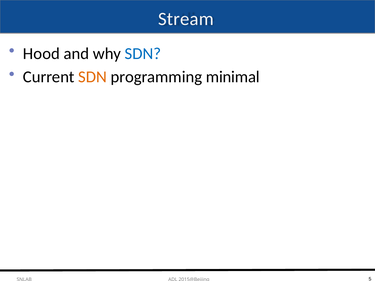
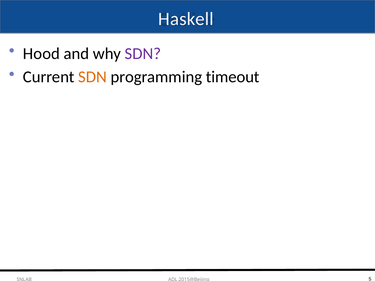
Stream: Stream -> Haskell
SDN at (143, 54) colour: blue -> purple
minimal: minimal -> timeout
